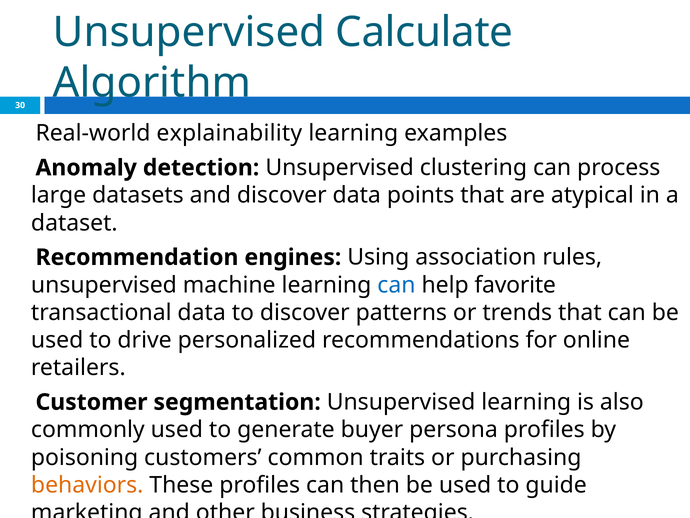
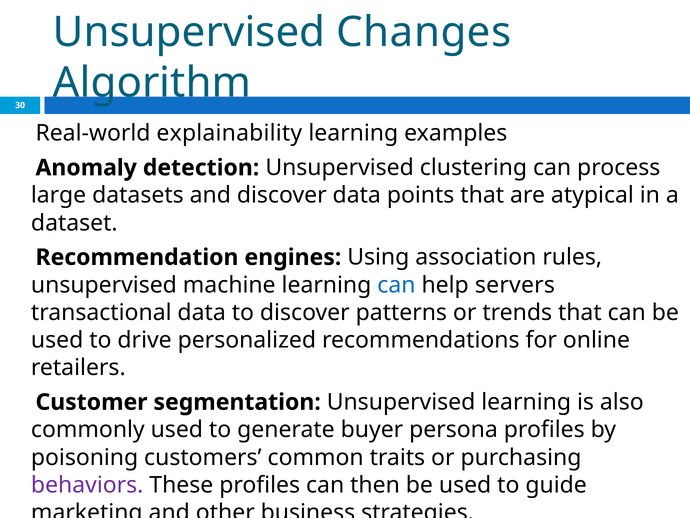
Calculate: Calculate -> Changes
favorite: favorite -> servers
behaviors colour: orange -> purple
